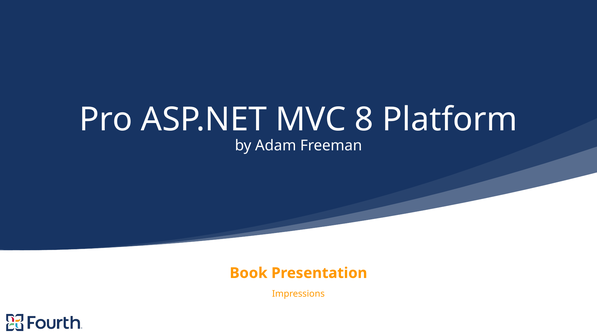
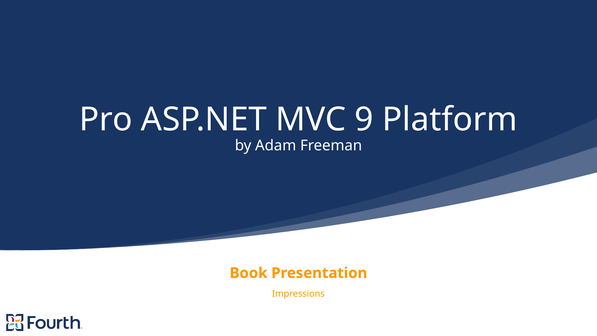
8: 8 -> 9
